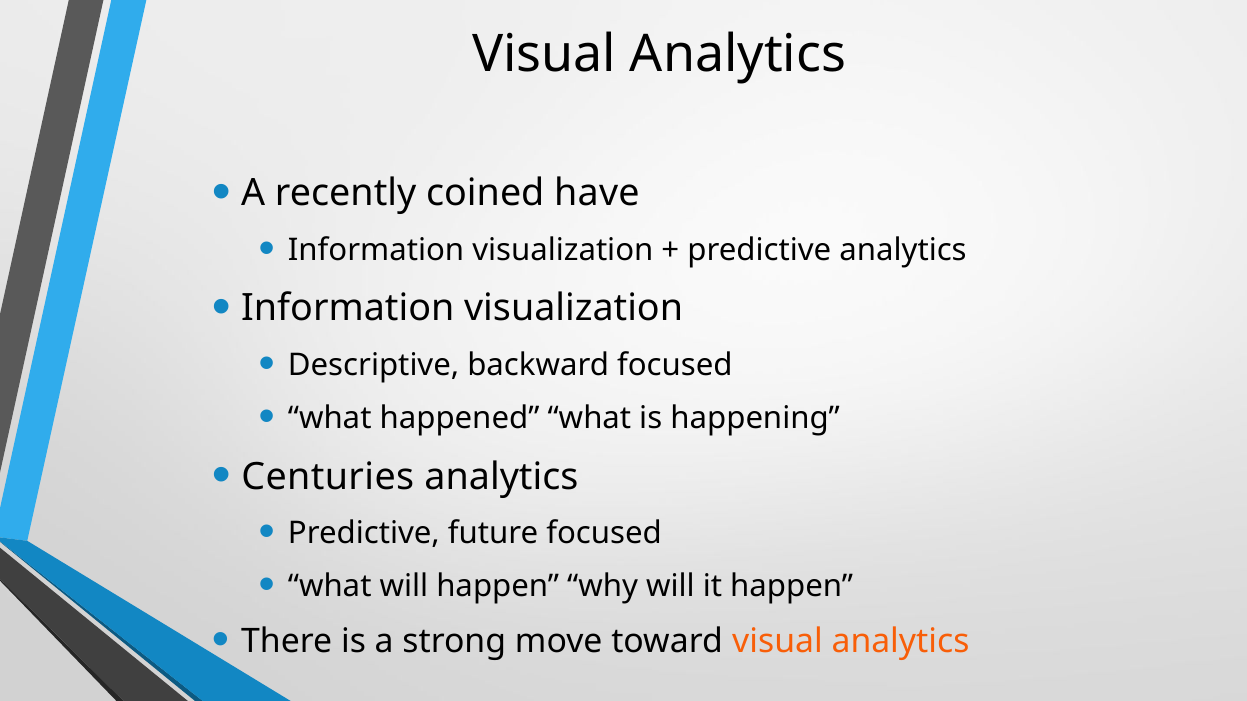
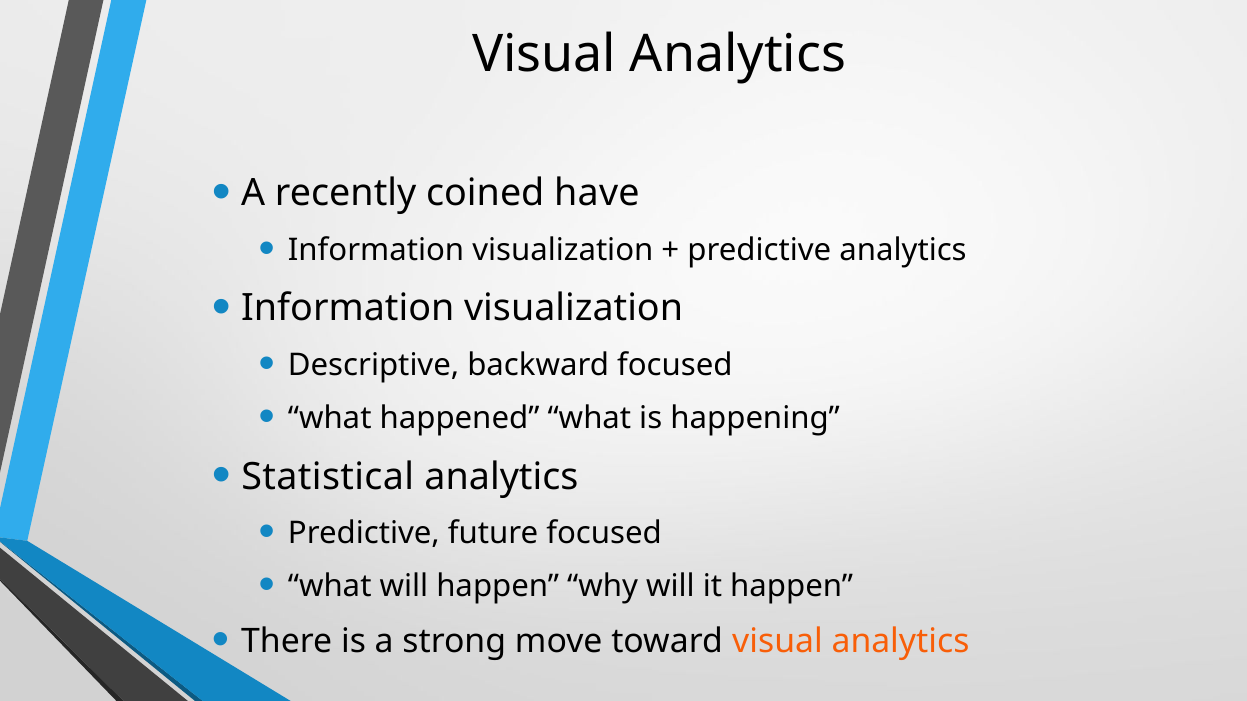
Centuries: Centuries -> Statistical
